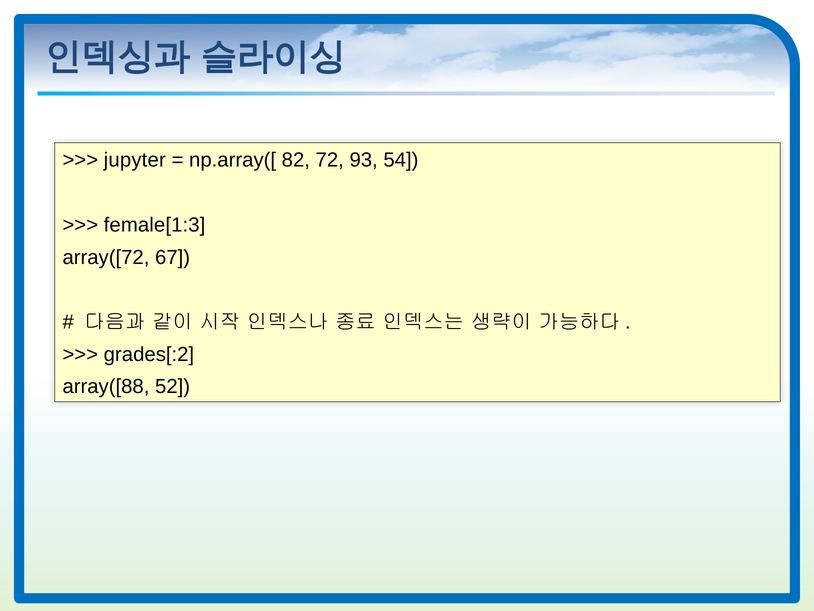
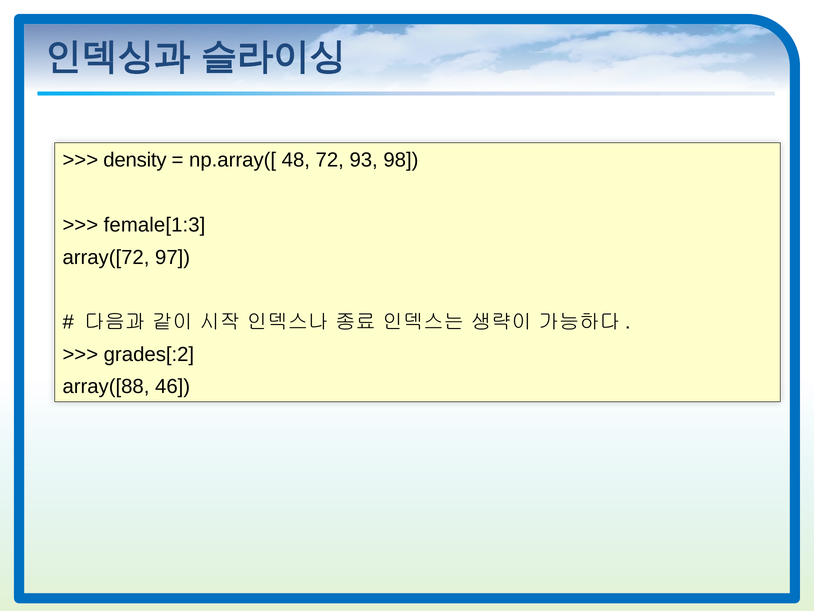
jupyter: jupyter -> density
82: 82 -> 48
54: 54 -> 98
67: 67 -> 97
52: 52 -> 46
